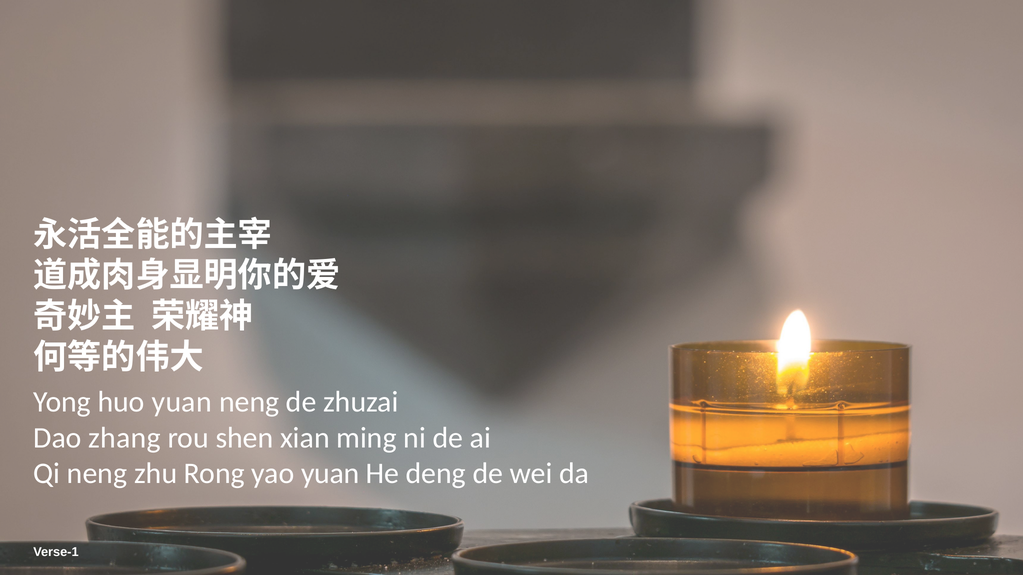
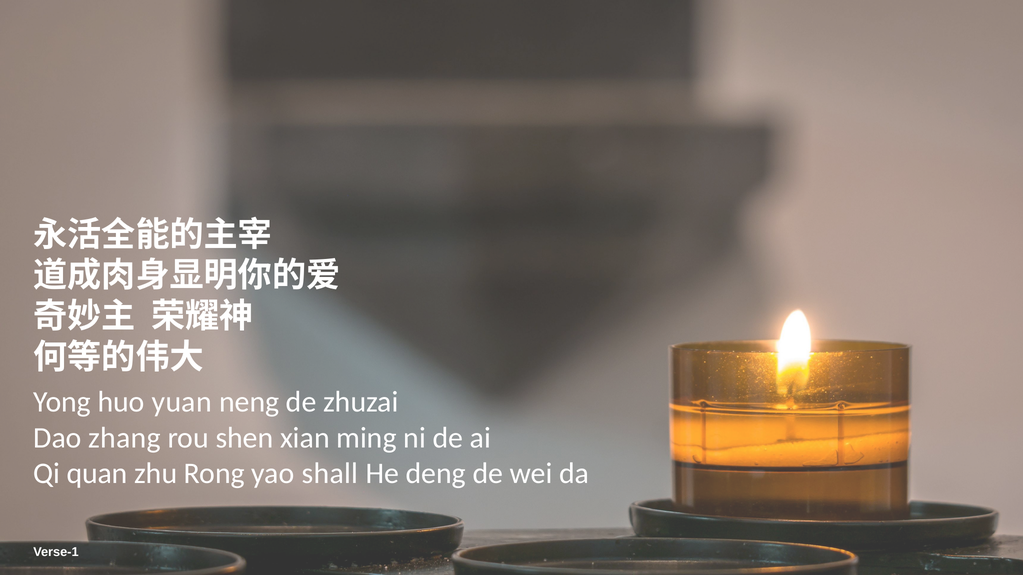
Qi neng: neng -> quan
yao yuan: yuan -> shall
